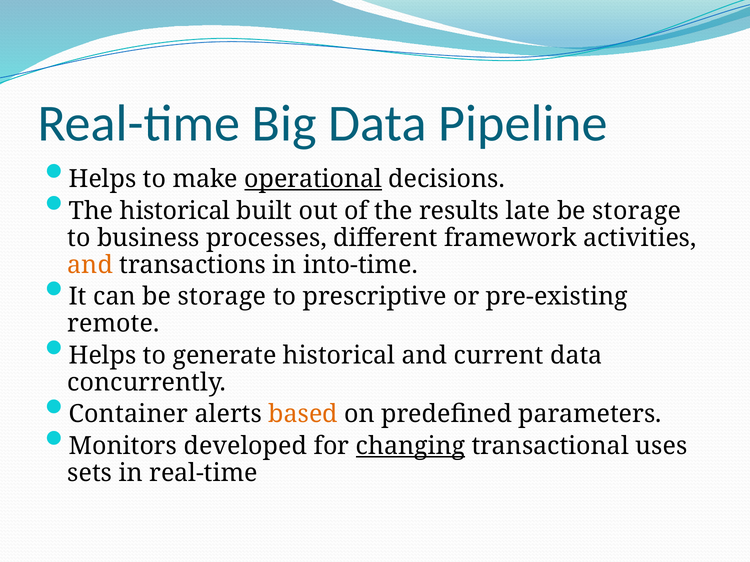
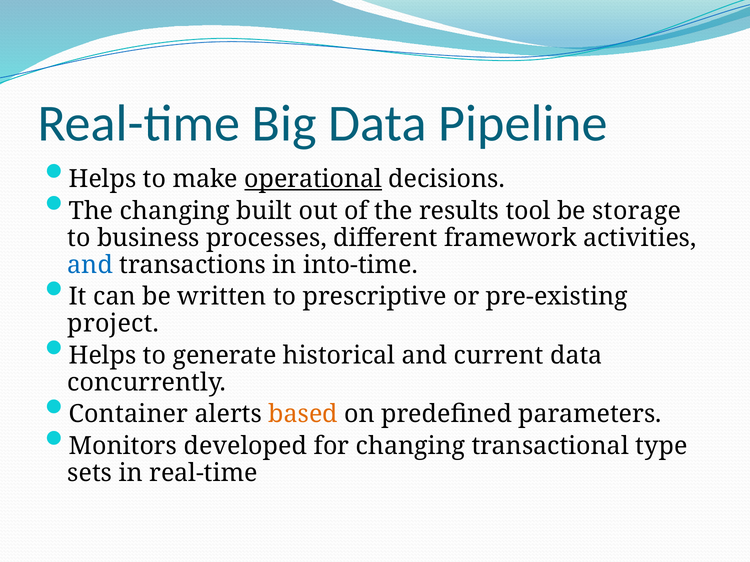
The historical: historical -> changing
late: late -> tool
and at (90, 265) colour: orange -> blue
can be storage: storage -> written
remote: remote -> project
changing at (411, 446) underline: present -> none
uses: uses -> type
